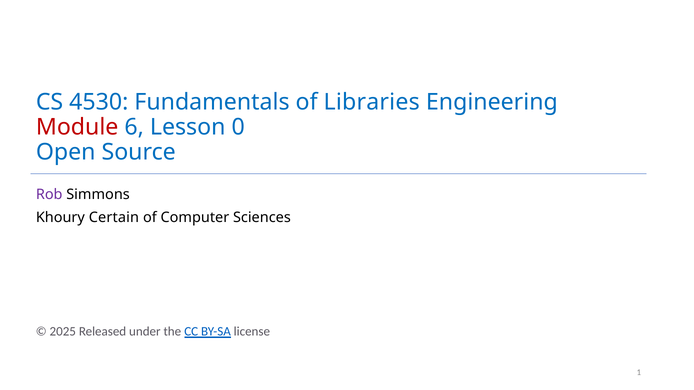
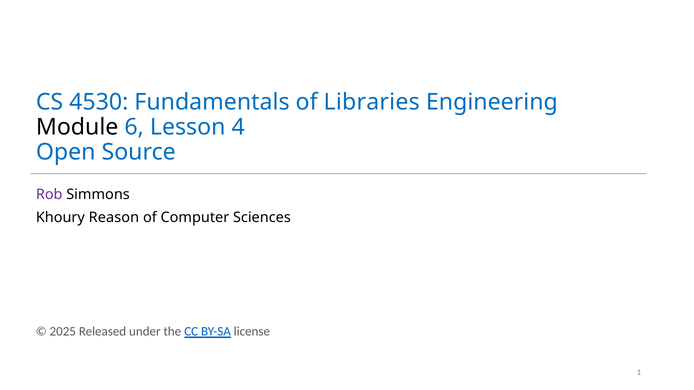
Module colour: red -> black
0: 0 -> 4
Certain: Certain -> Reason
